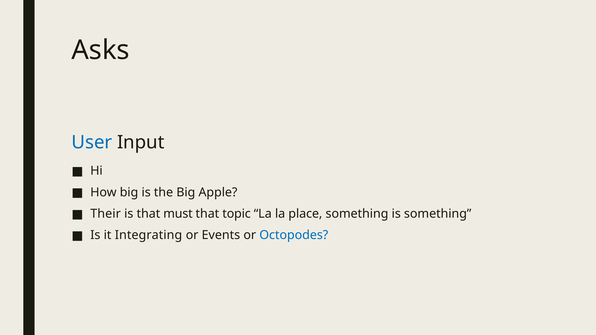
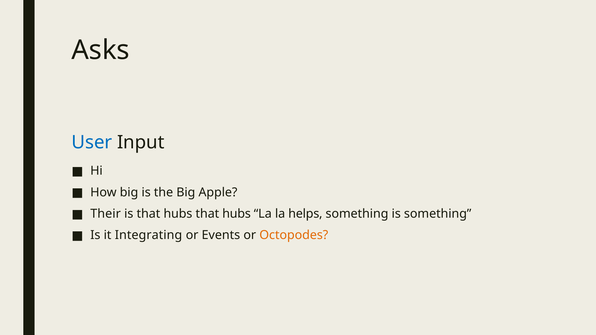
is that must: must -> hubs
topic at (237, 214): topic -> hubs
place: place -> helps
Octopodes colour: blue -> orange
